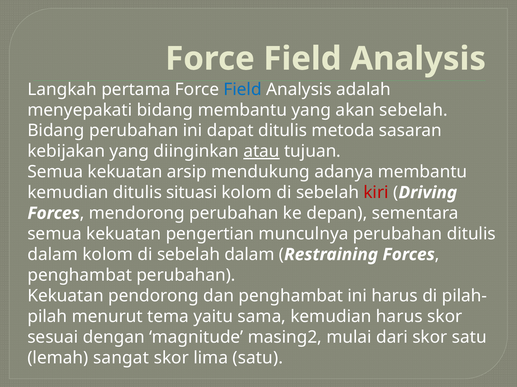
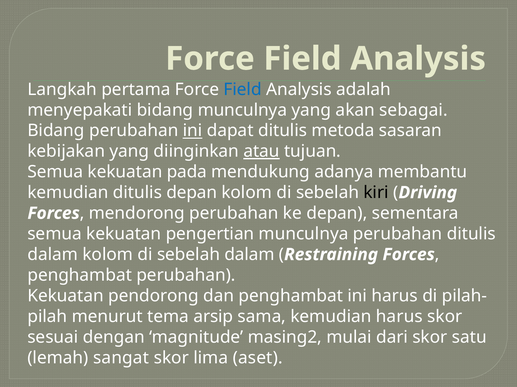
bidang membantu: membantu -> munculnya
akan sebelah: sebelah -> sebagai
ini at (193, 131) underline: none -> present
arsip: arsip -> pada
ditulis situasi: situasi -> depan
kiri colour: red -> black
yaitu: yaitu -> arsip
lima satu: satu -> aset
